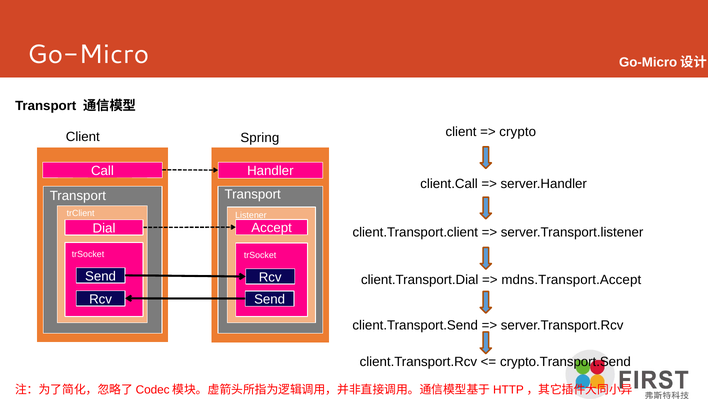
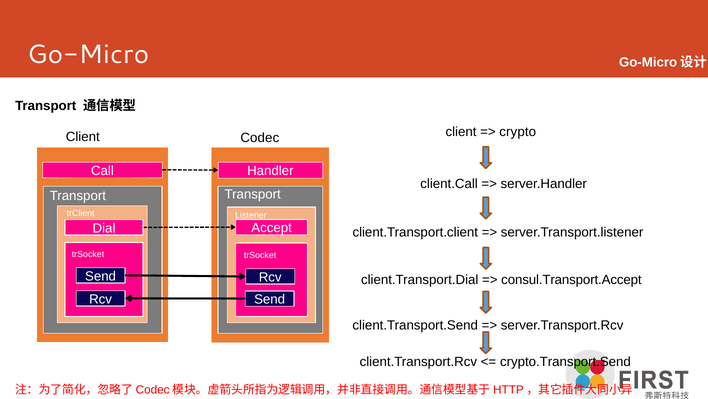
Spring: Spring -> Codec
mdns.Transport.Accept: mdns.Transport.Accept -> consul.Transport.Accept
